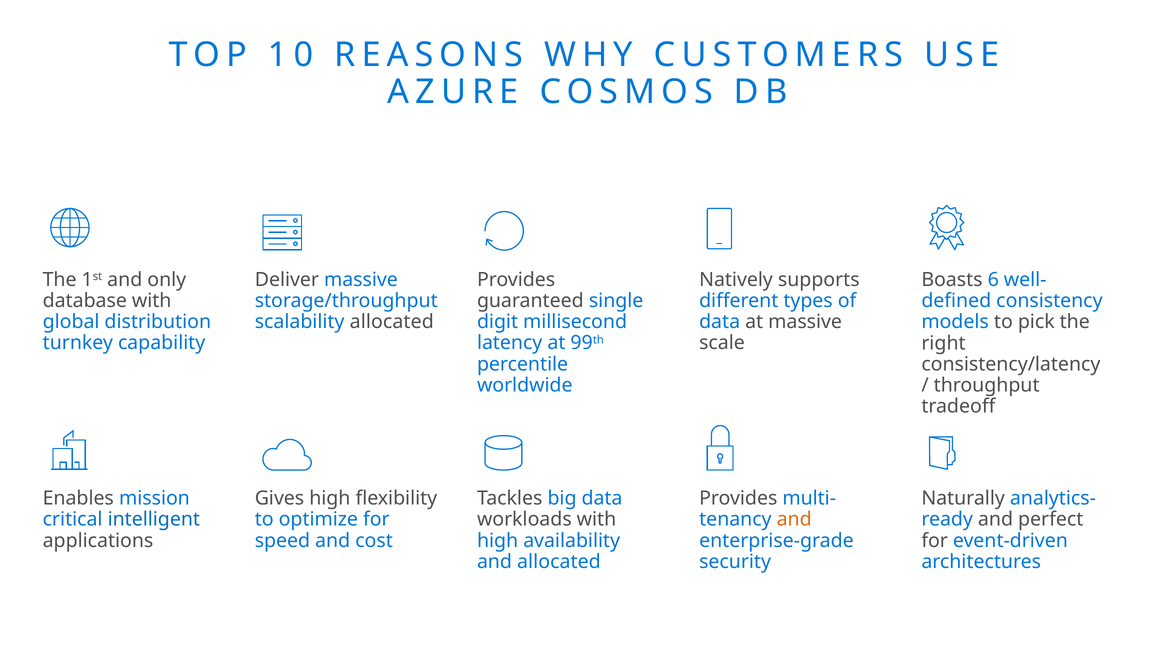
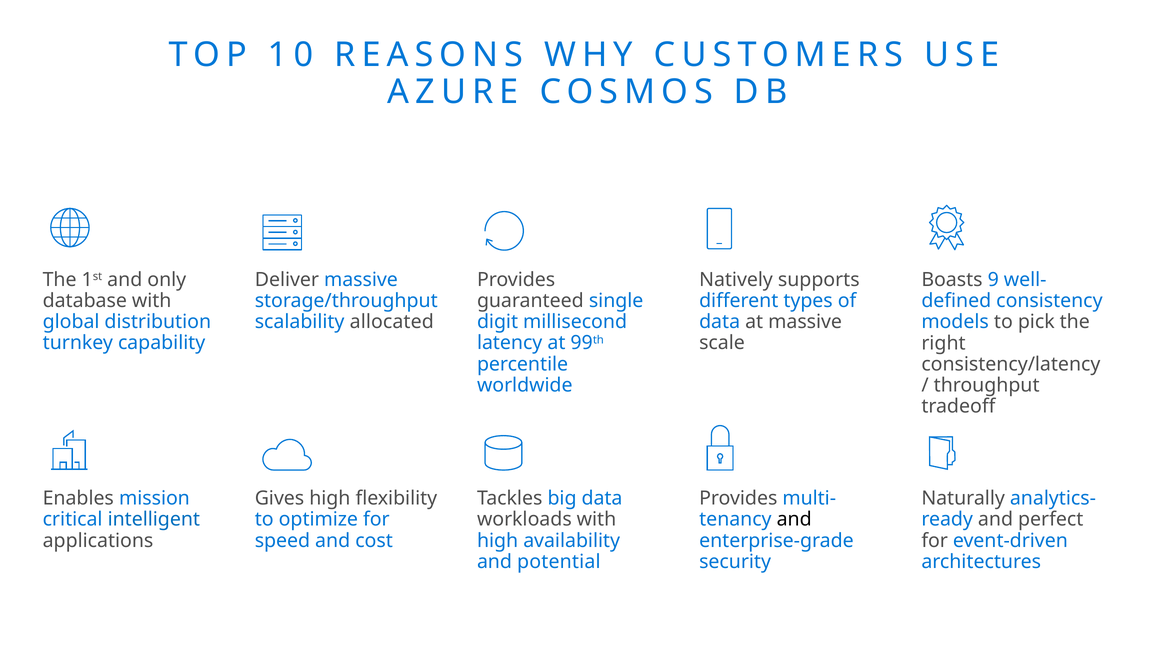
6: 6 -> 9
and at (794, 519) colour: orange -> black
and allocated: allocated -> potential
